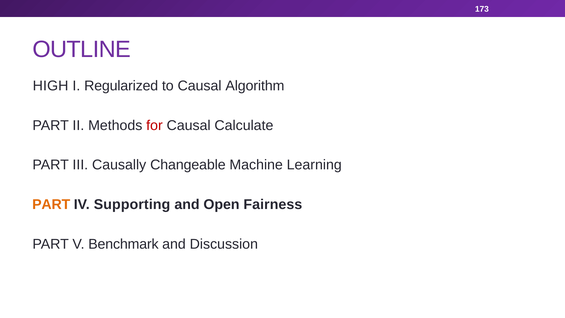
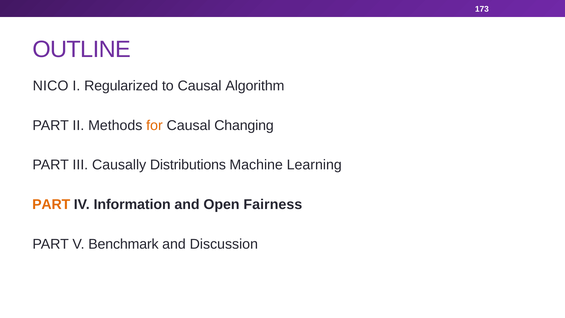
HIGH: HIGH -> NICO
for colour: red -> orange
Calculate: Calculate -> Changing
Changeable: Changeable -> Distributions
Supporting: Supporting -> Information
